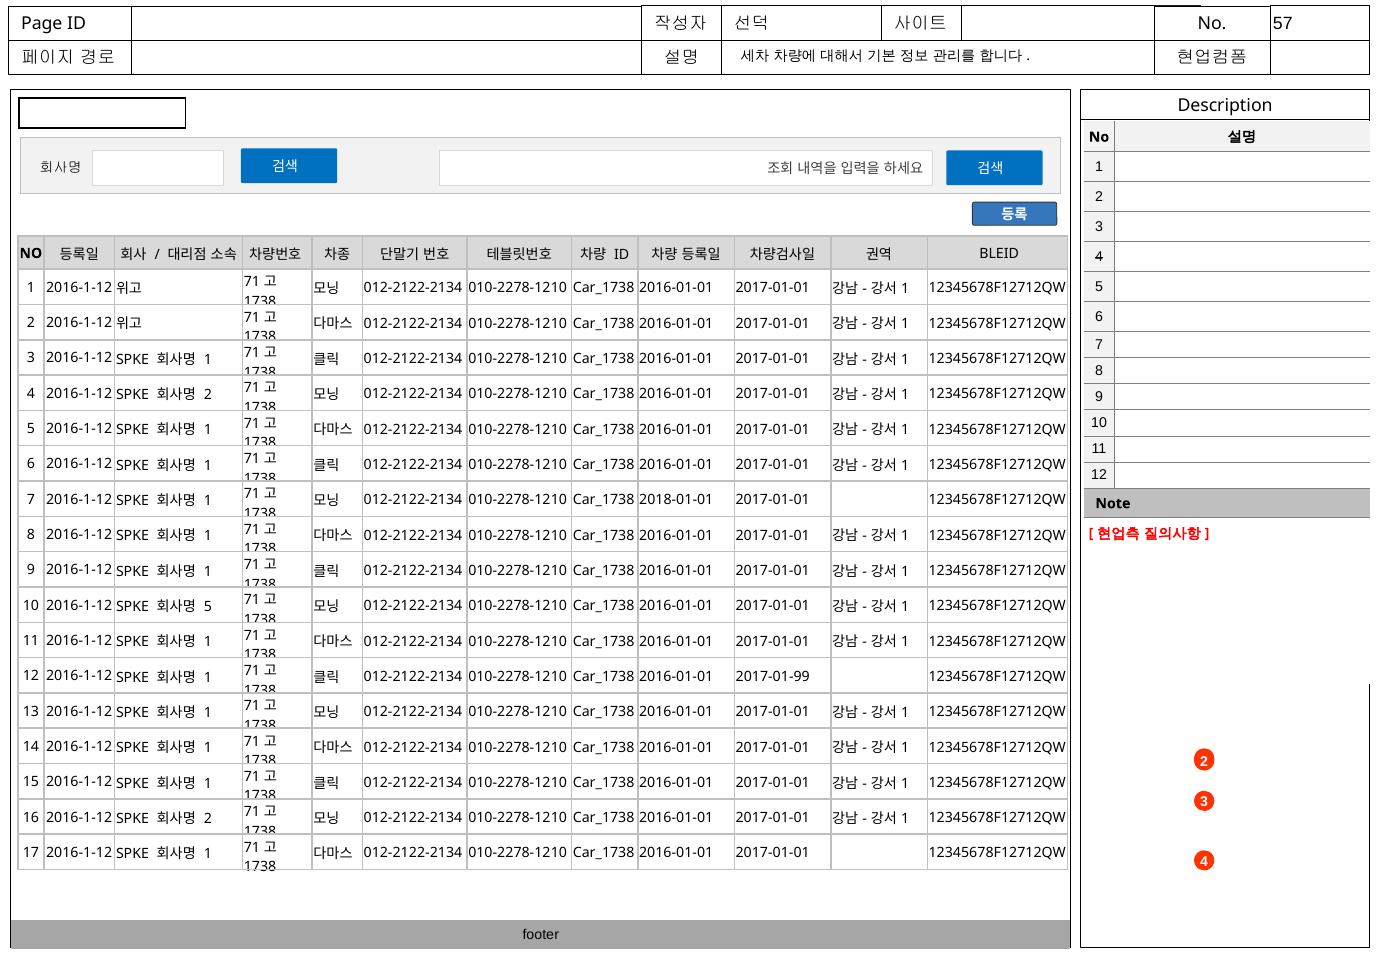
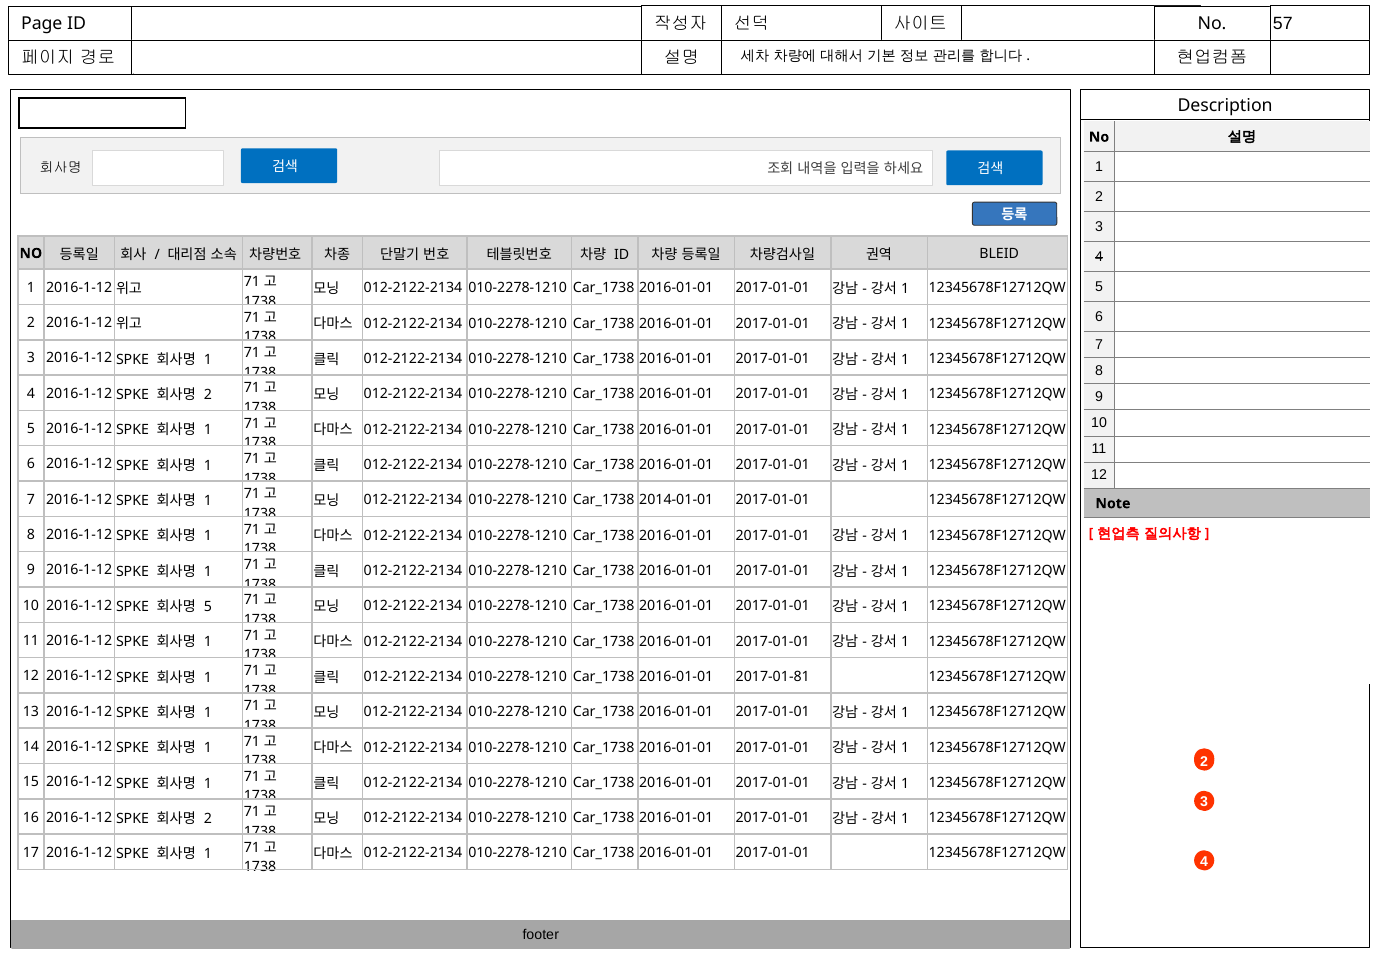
2018-01-01: 2018-01-01 -> 2014-01-01
2017-01-99: 2017-01-99 -> 2017-01-81
